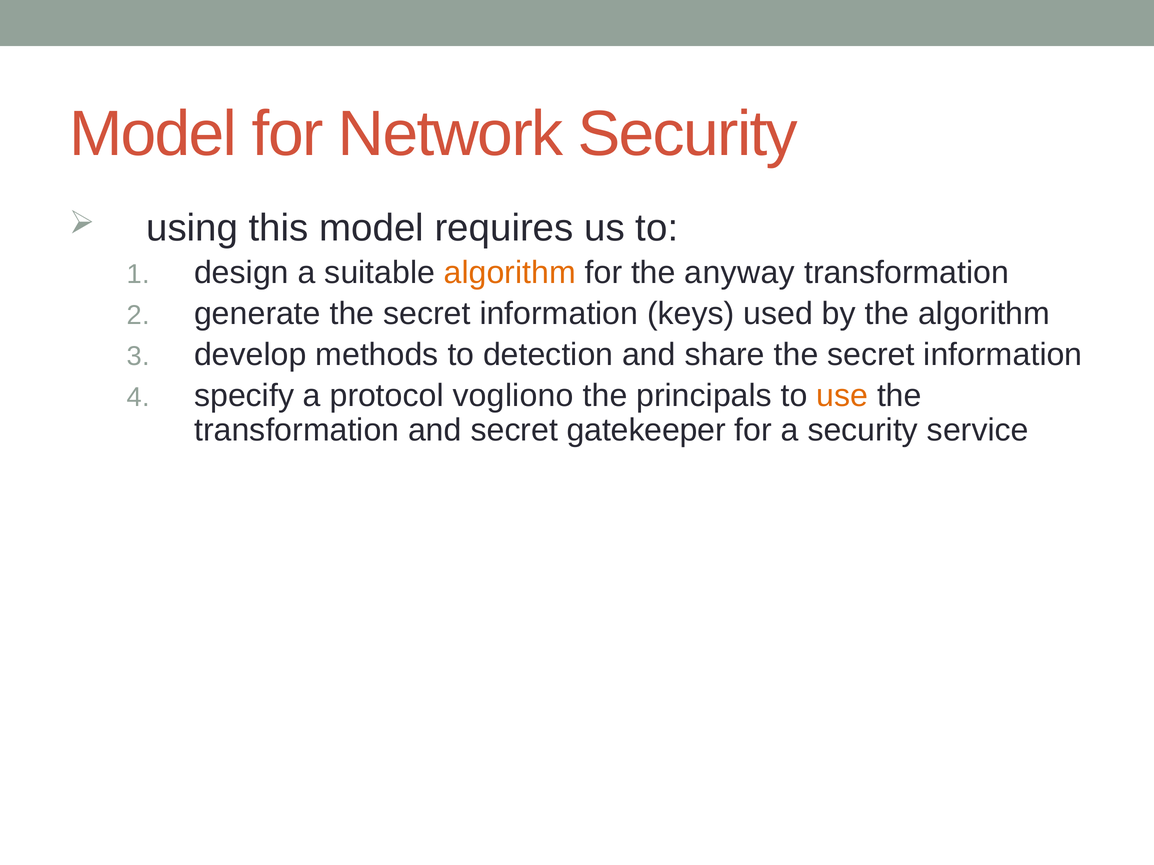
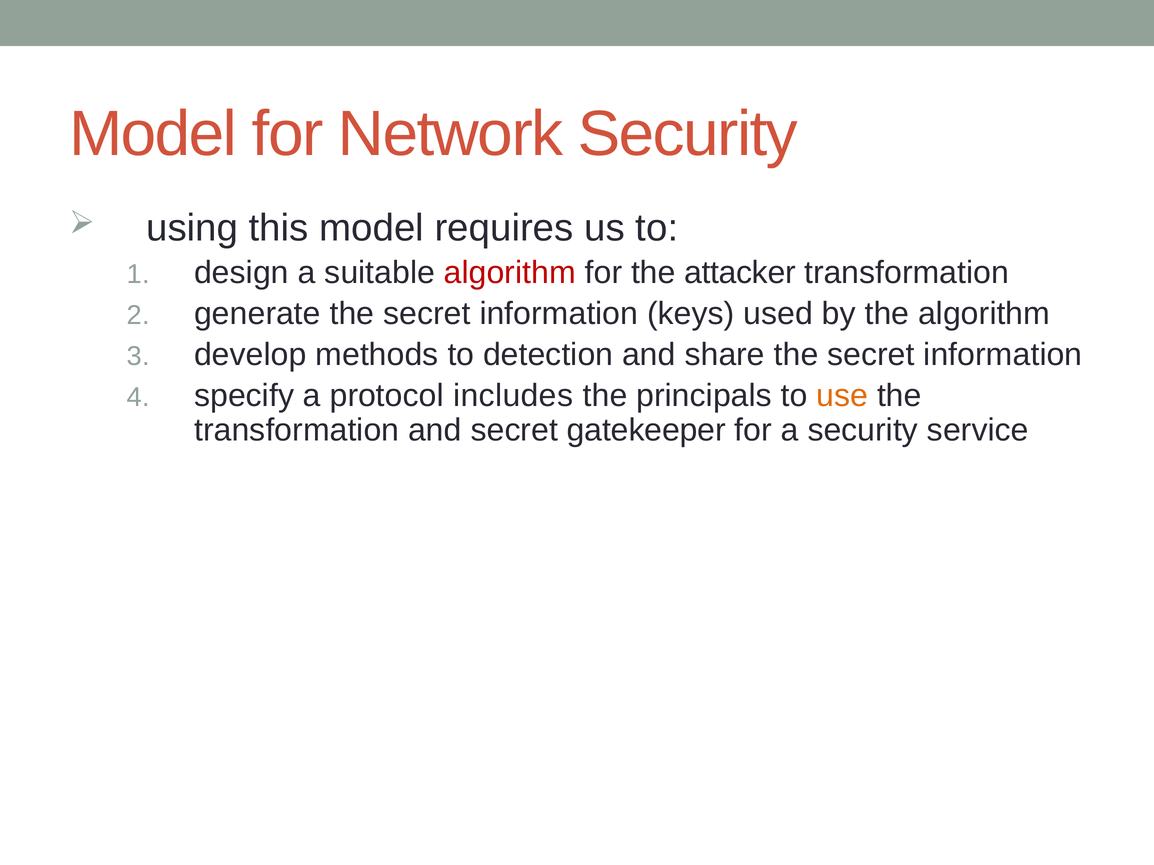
algorithm at (510, 273) colour: orange -> red
anyway: anyway -> attacker
vogliono: vogliono -> includes
